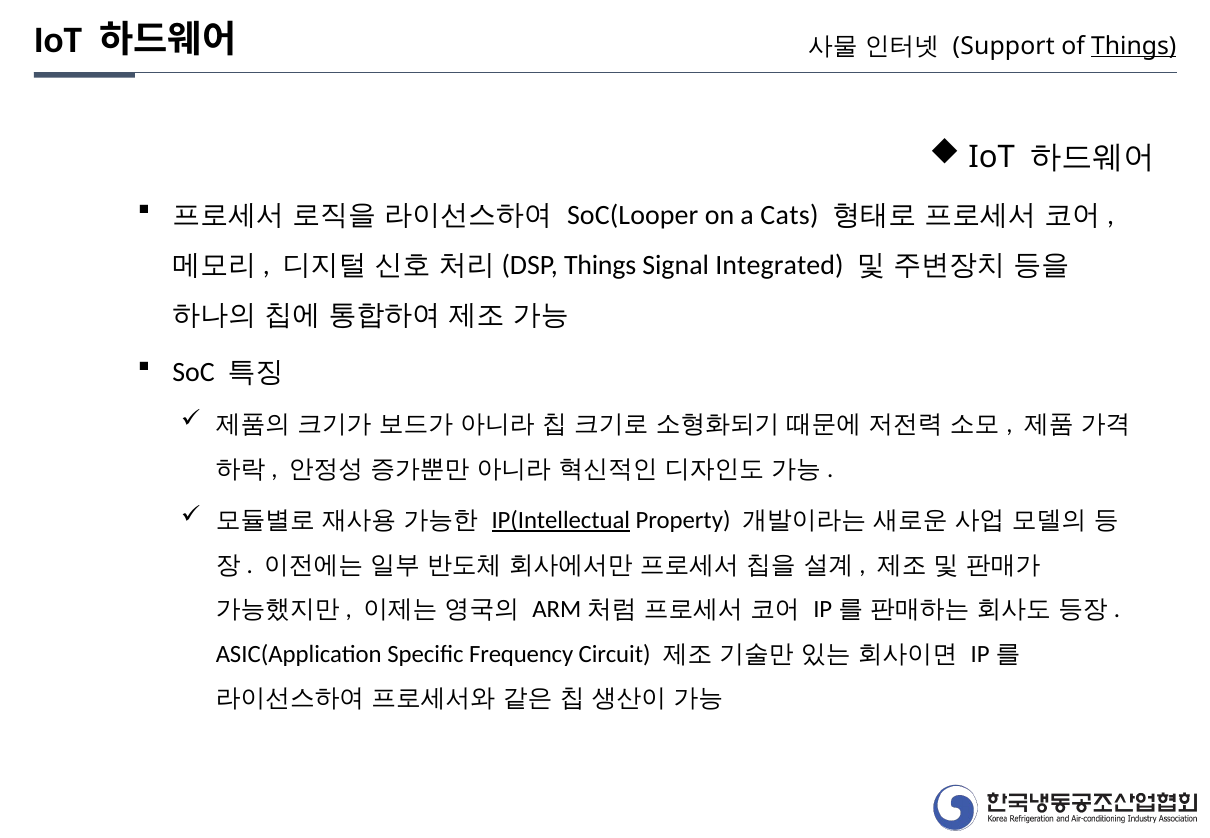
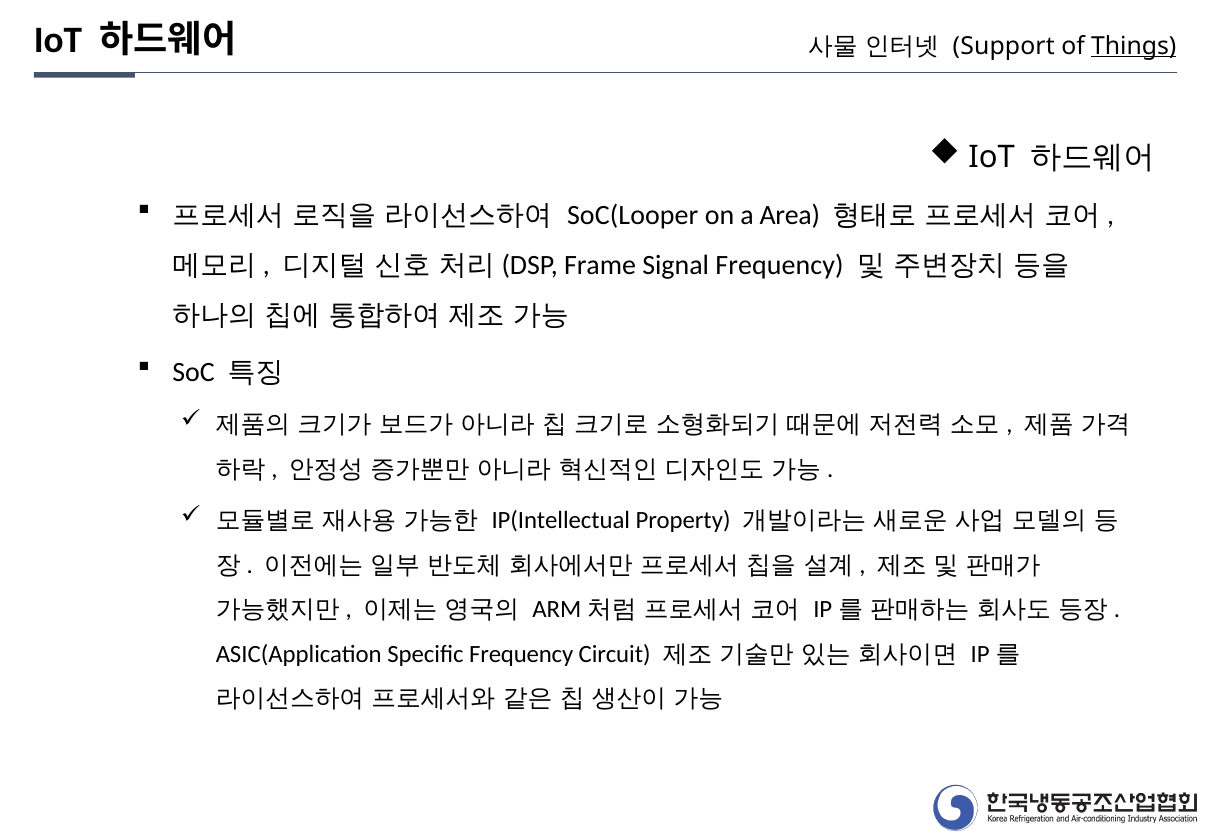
Cats: Cats -> Area
Things at (600, 265): Things -> Frame
Signal Integrated: Integrated -> Frequency
IP(Intellectual underline: present -> none
